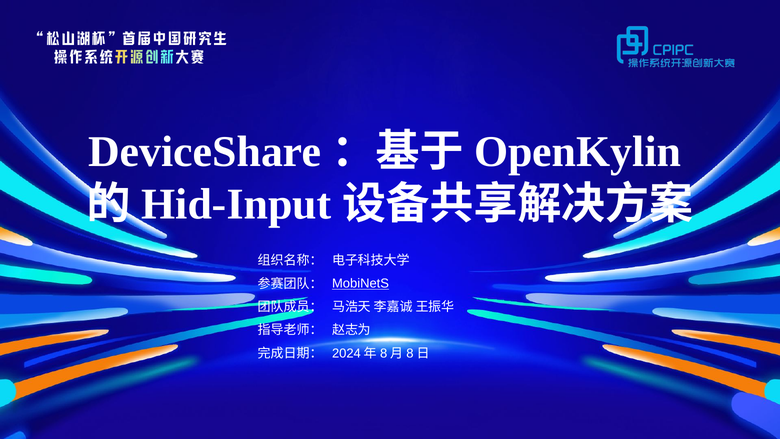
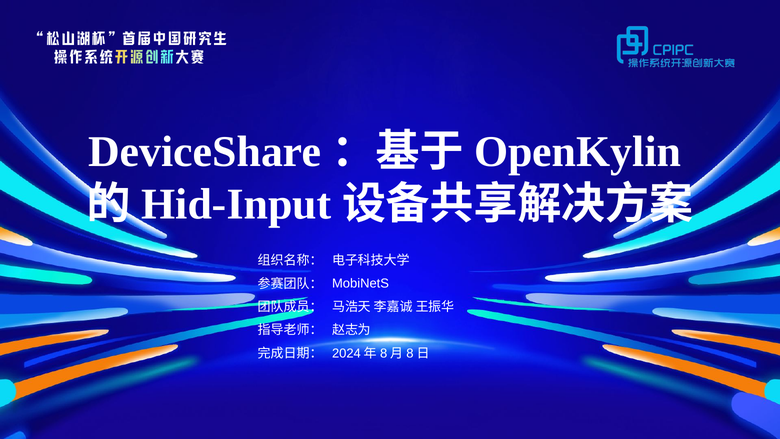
MobiNetS underline: present -> none
